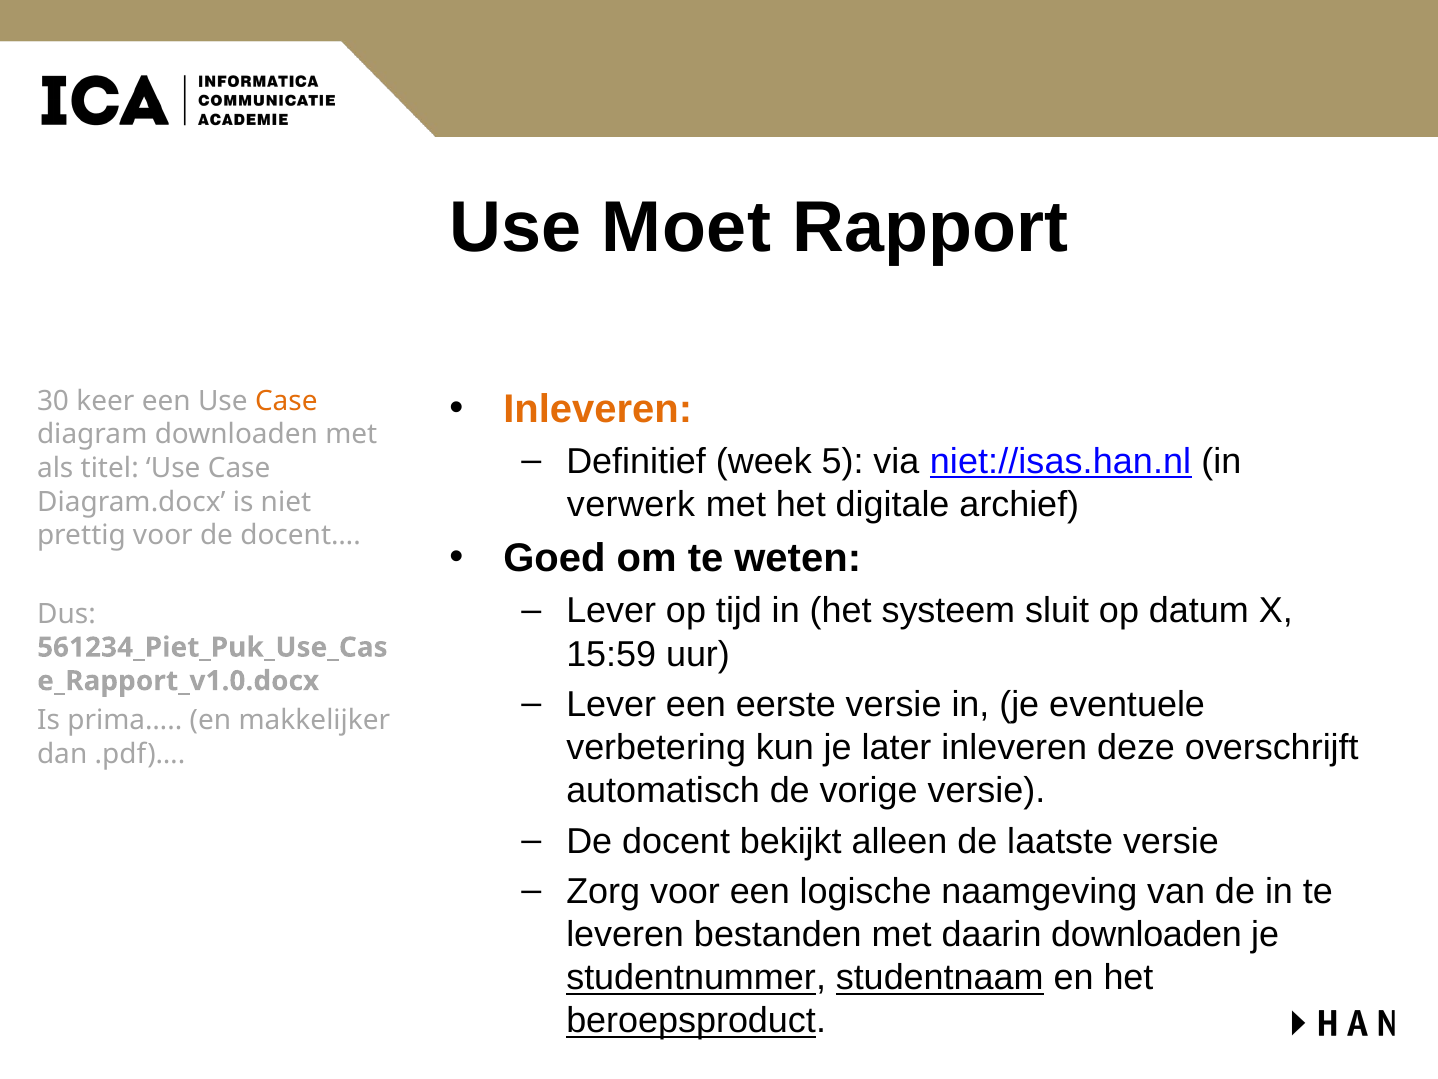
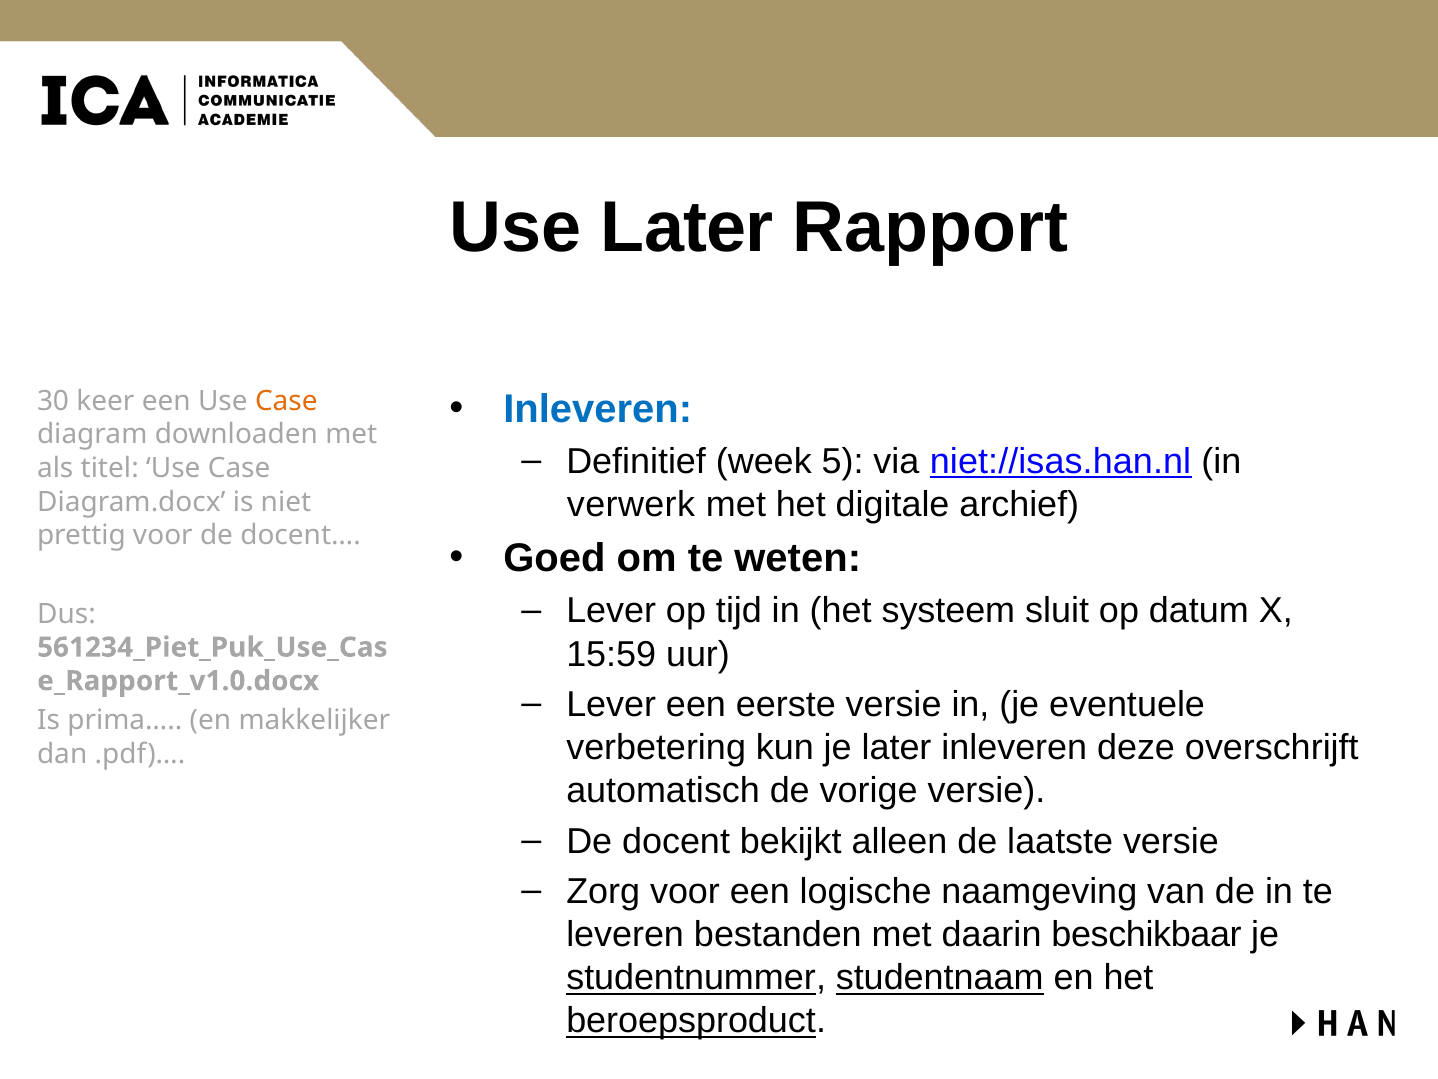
Use Moet: Moet -> Later
Inleveren at (598, 409) colour: orange -> blue
daarin downloaden: downloaden -> beschikbaar
